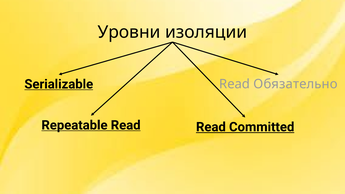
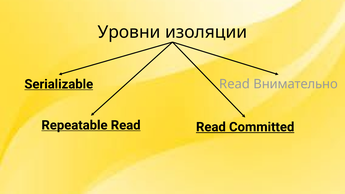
Обязательно: Обязательно -> Внимательно
